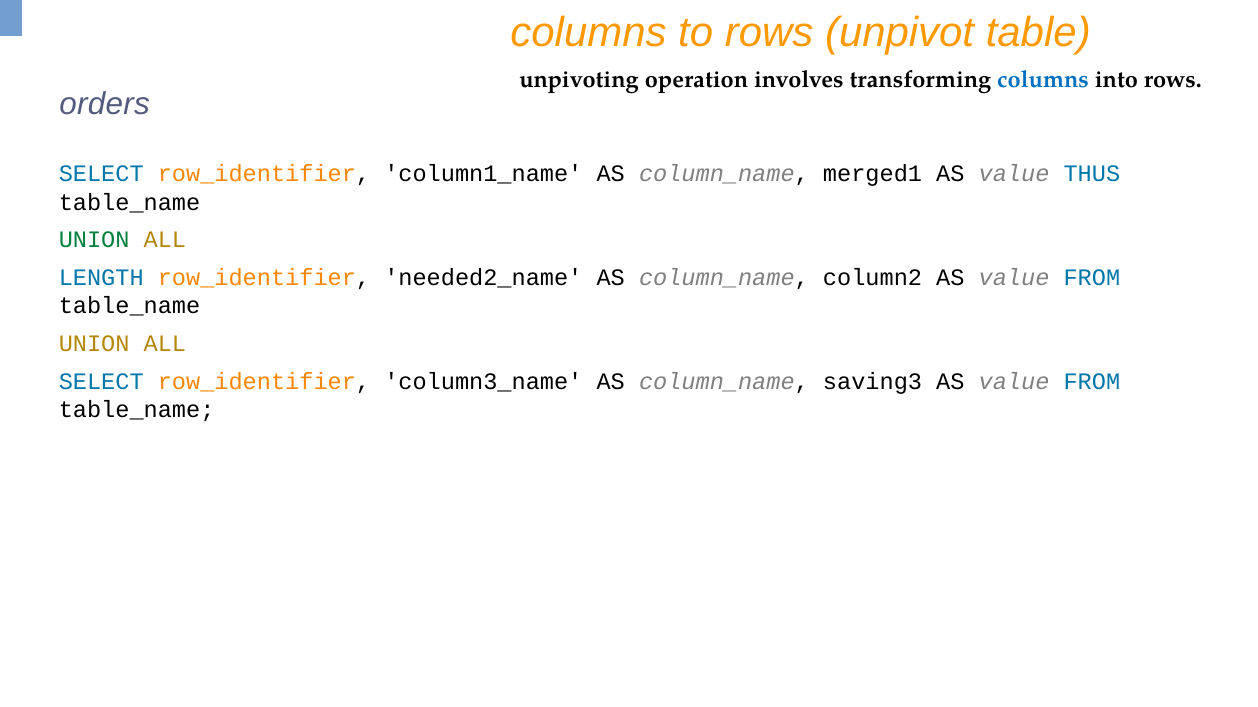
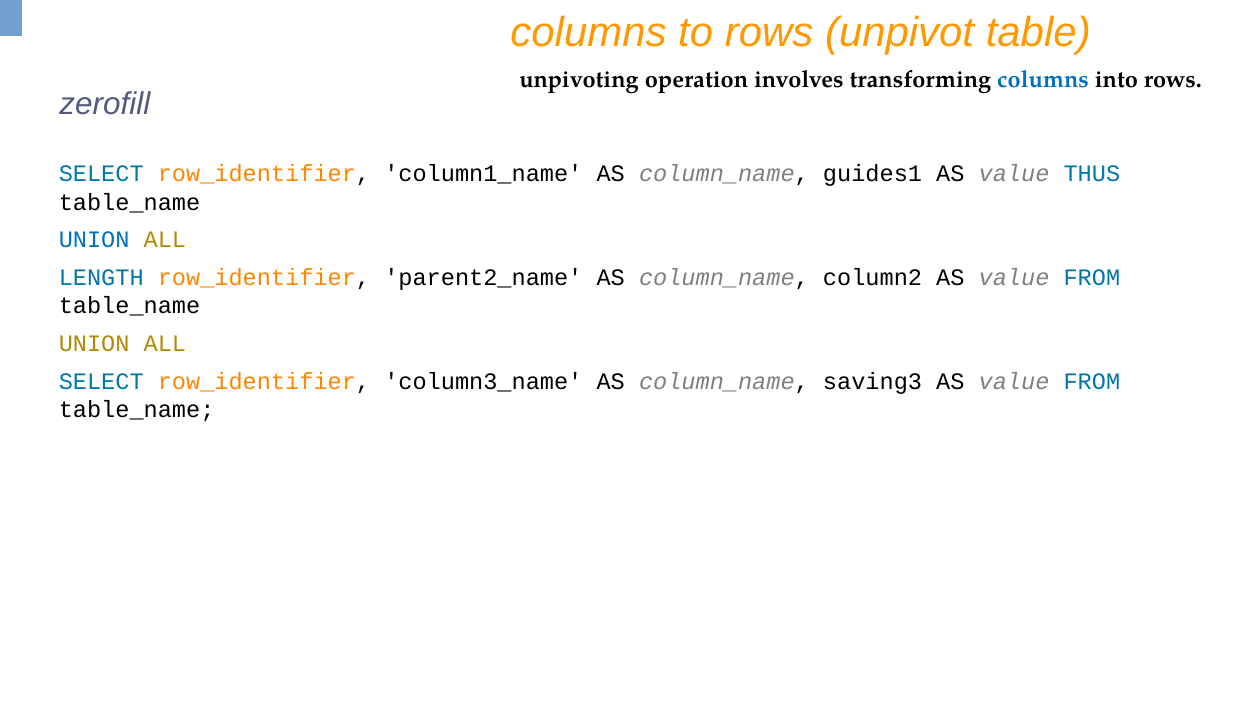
orders: orders -> zerofill
merged1: merged1 -> guides1
UNION at (94, 240) colour: green -> blue
needed2_name: needed2_name -> parent2_name
